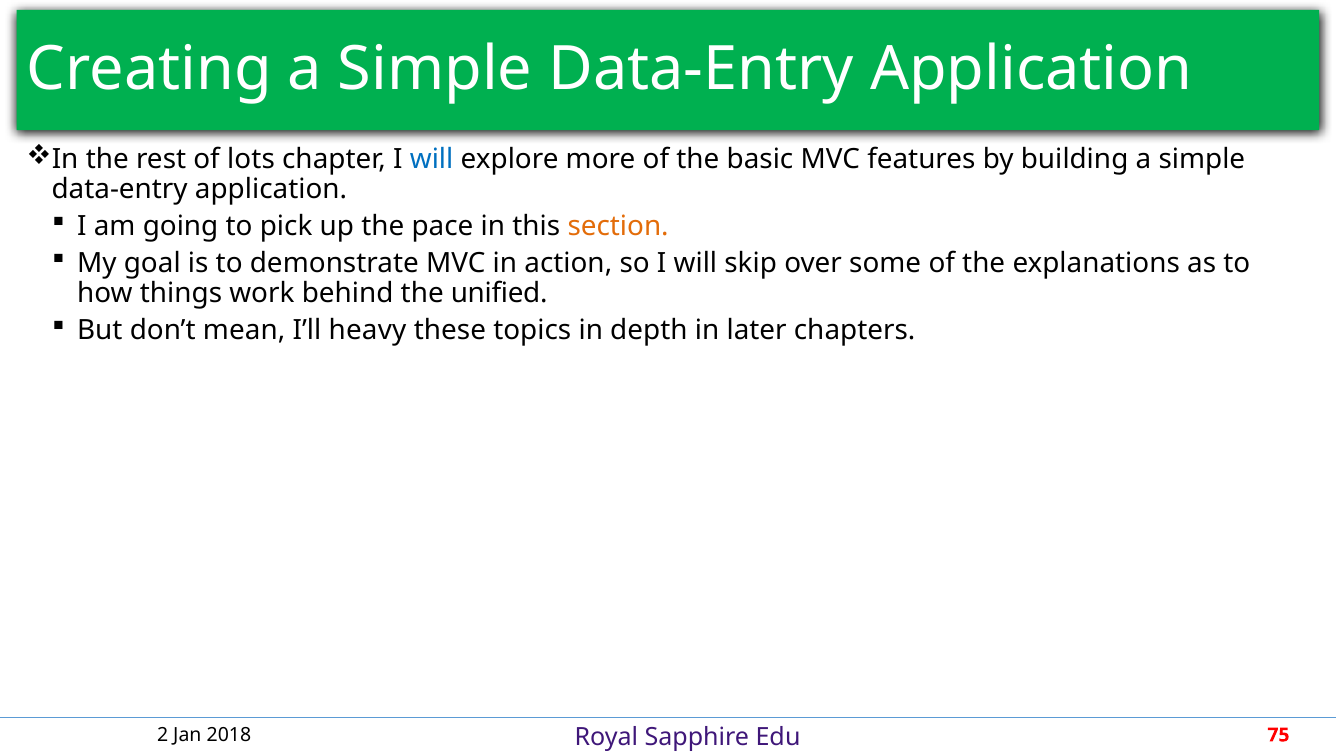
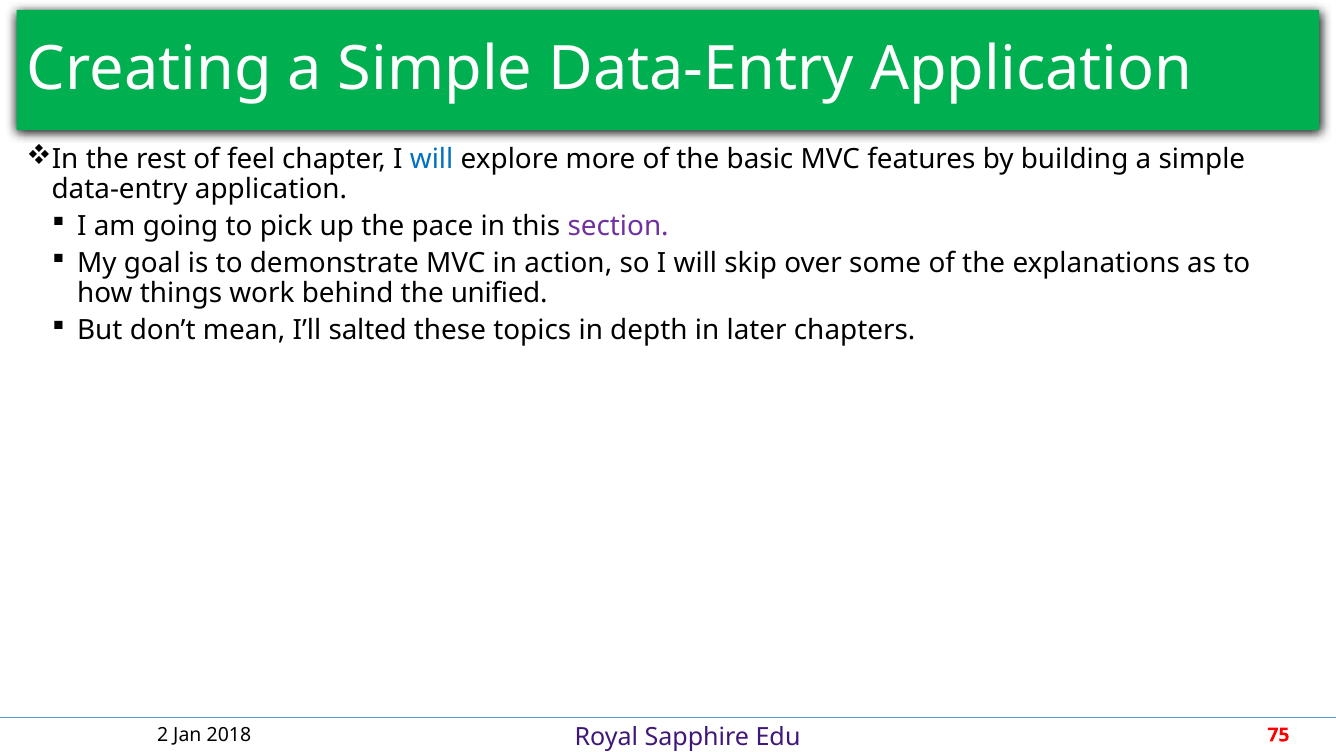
lots: lots -> feel
section colour: orange -> purple
heavy: heavy -> salted
